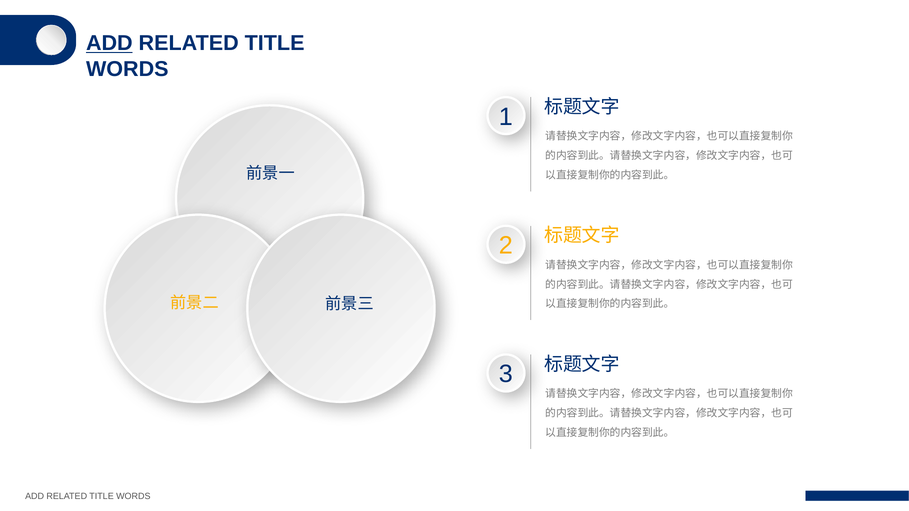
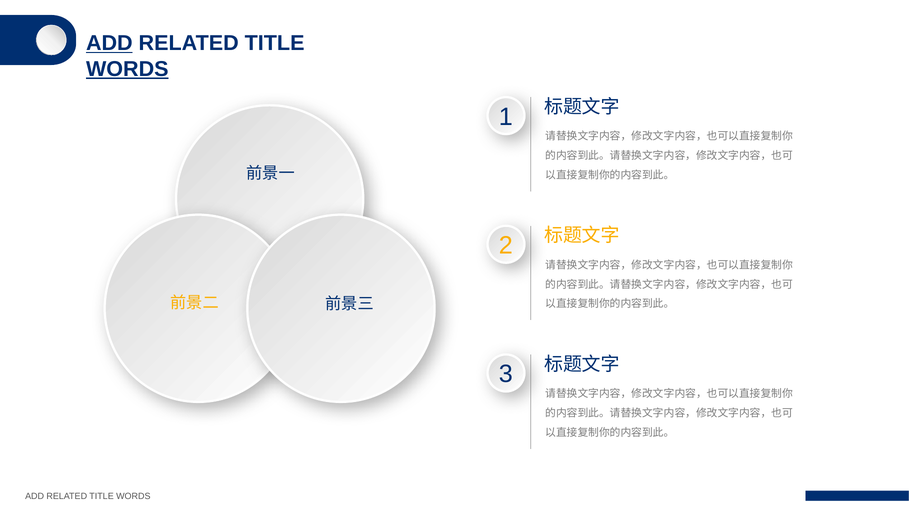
WORDS at (127, 69) underline: none -> present
